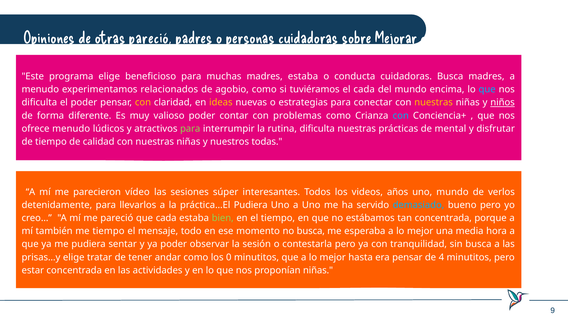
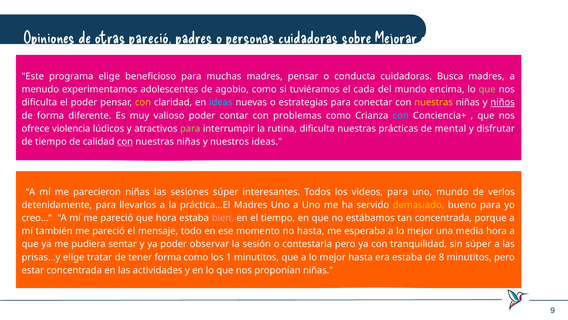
madres estaba: estaba -> pensar
relacionados: relacionados -> adolescentes
que at (487, 89) colour: light blue -> light green
ideas at (221, 102) colour: yellow -> light blue
ofrece menudo: menudo -> violencia
con at (125, 142) underline: none -> present
nuestros todas: todas -> ideas
parecieron vídeo: vídeo -> niñas
videos años: años -> para
práctica…El Pudiera: Pudiera -> Madres
demasiado colour: light blue -> yellow
bueno pero: pero -> para
que cada: cada -> hora
bien colour: light green -> pink
también me tiempo: tiempo -> pareció
no busca: busca -> hasta
sin busca: busca -> súper
tener andar: andar -> forma
0: 0 -> 1
era pensar: pensar -> estaba
4: 4 -> 8
